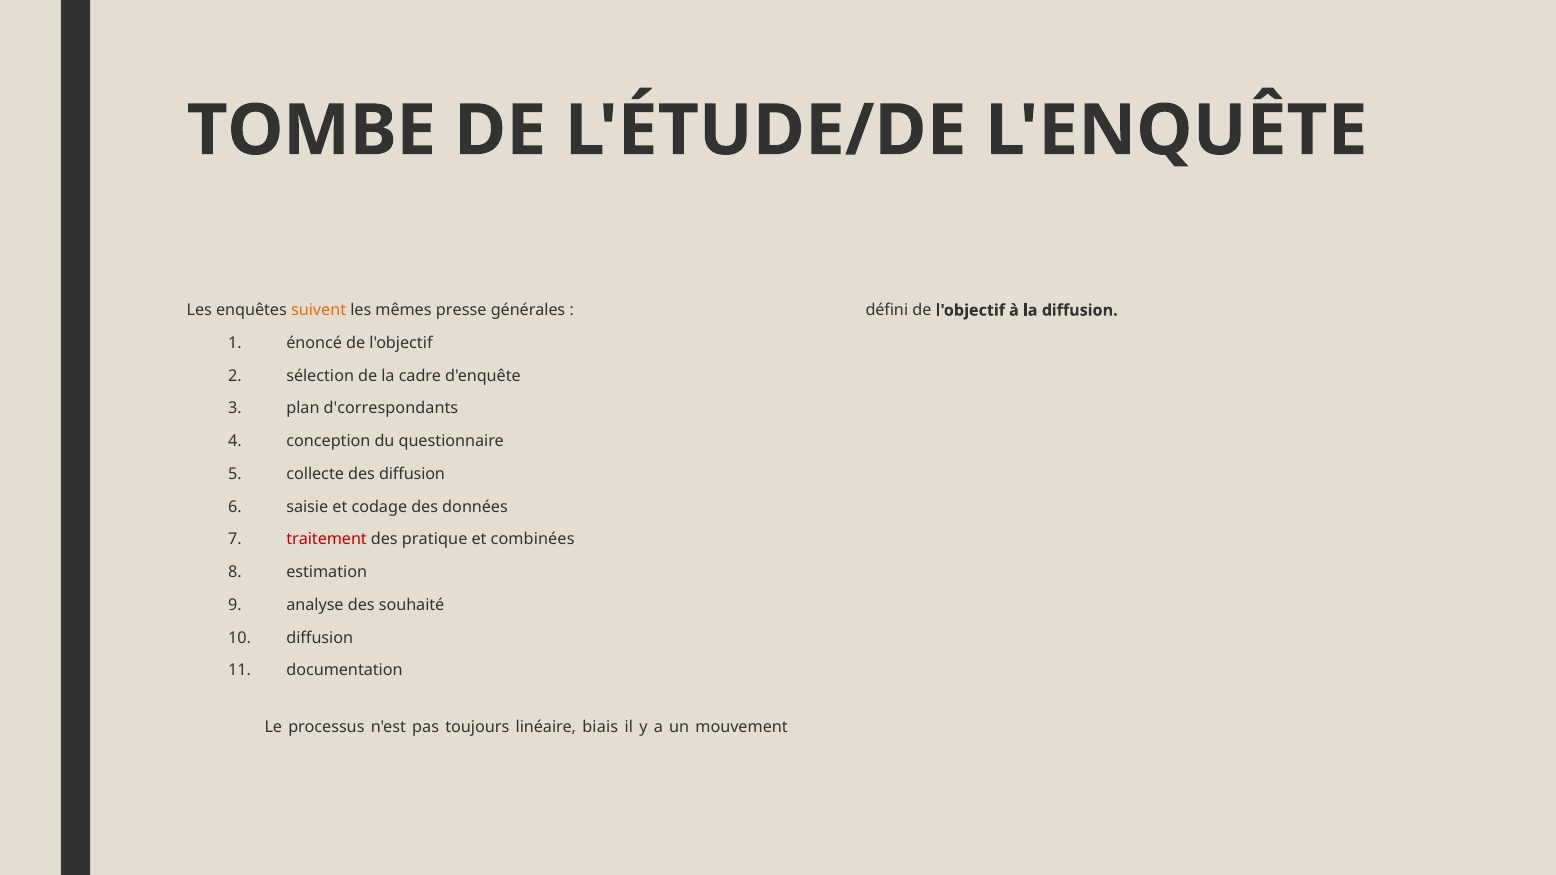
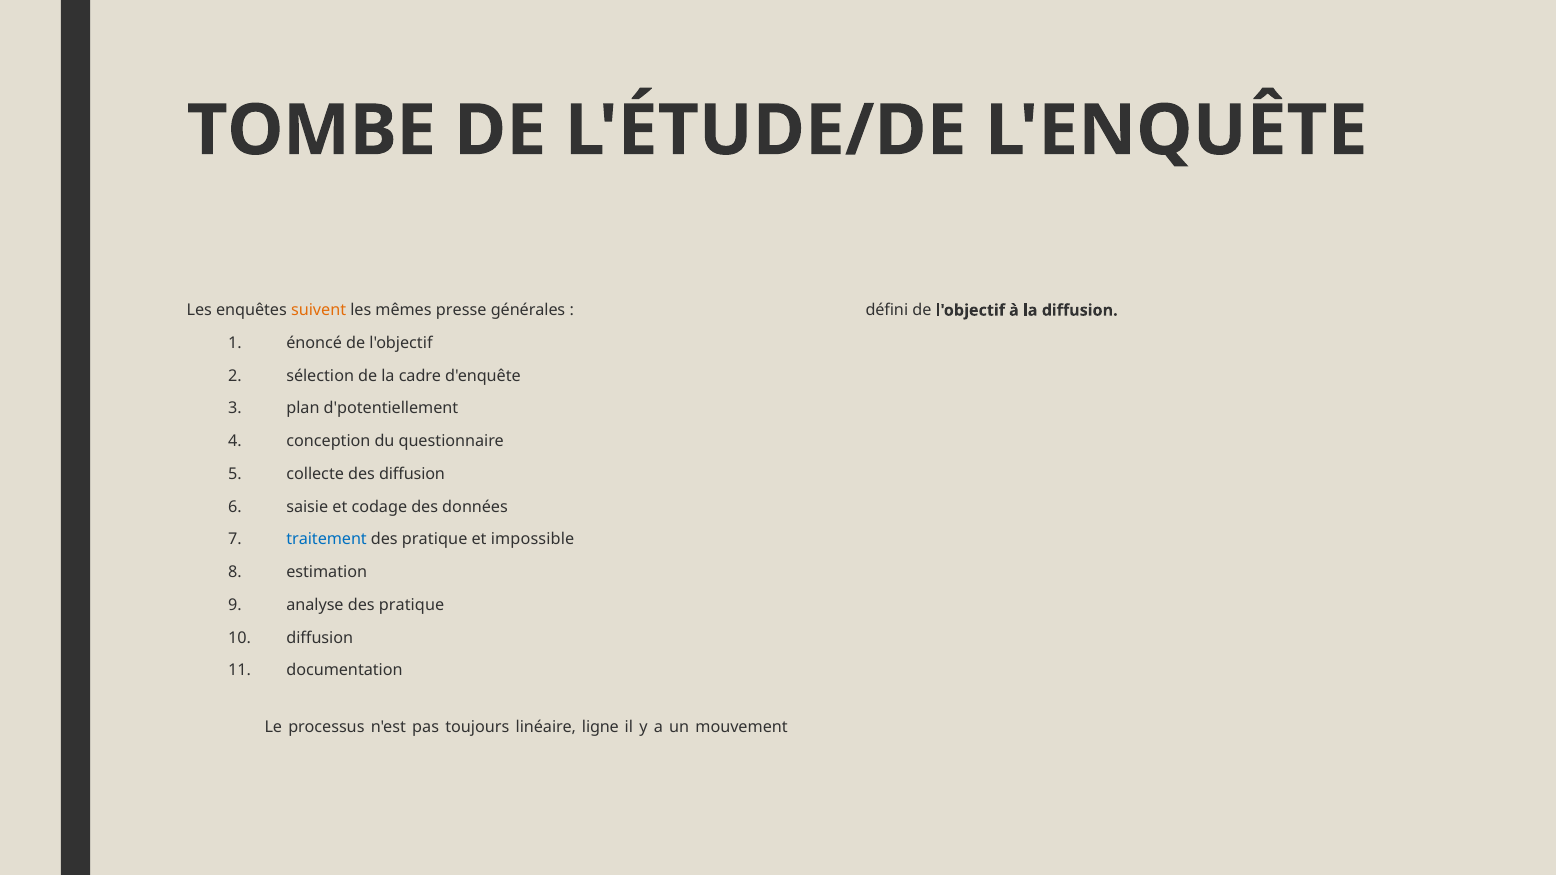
d'correspondants: d'correspondants -> d'potentiellement
traitement colour: red -> blue
combinées: combinées -> impossible
analyse des souhaité: souhaité -> pratique
biais: biais -> ligne
